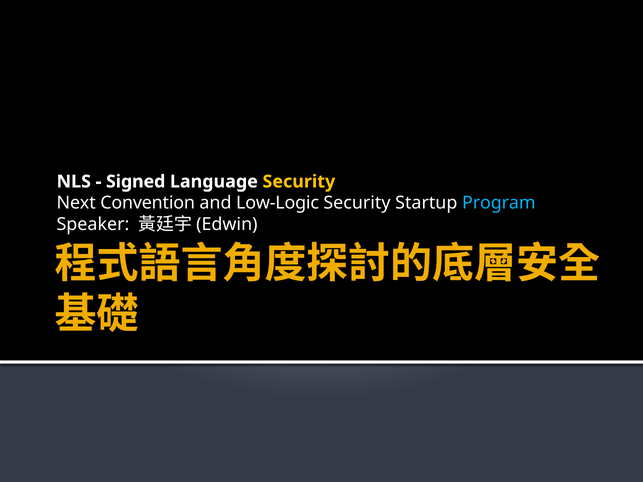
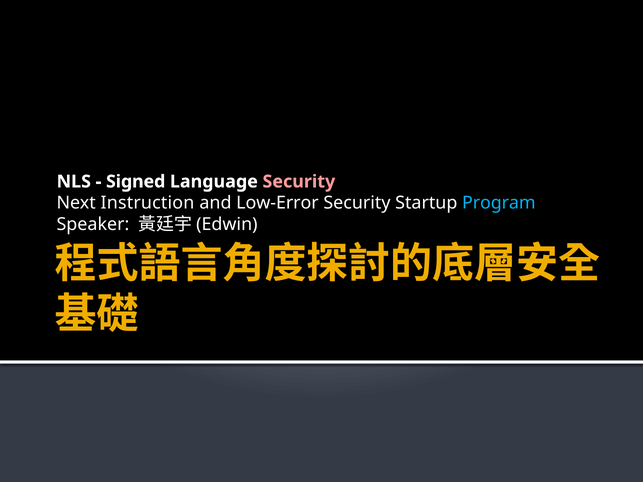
Security at (299, 182) colour: yellow -> pink
Convention: Convention -> Instruction
Low-Logic: Low-Logic -> Low-Error
